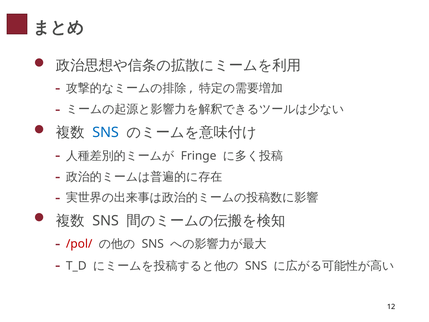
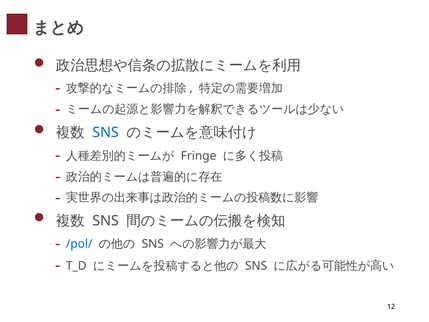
/pol/ colour: red -> blue
